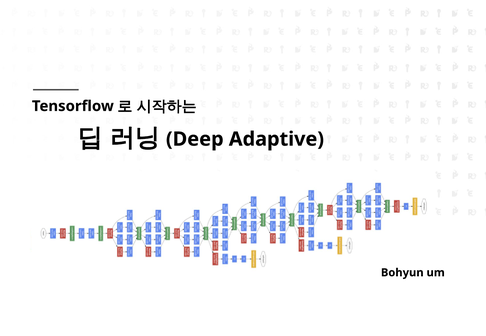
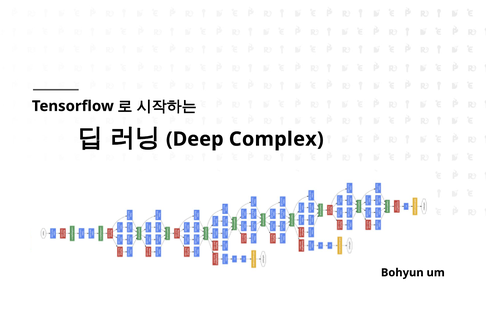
Adaptive: Adaptive -> Complex
